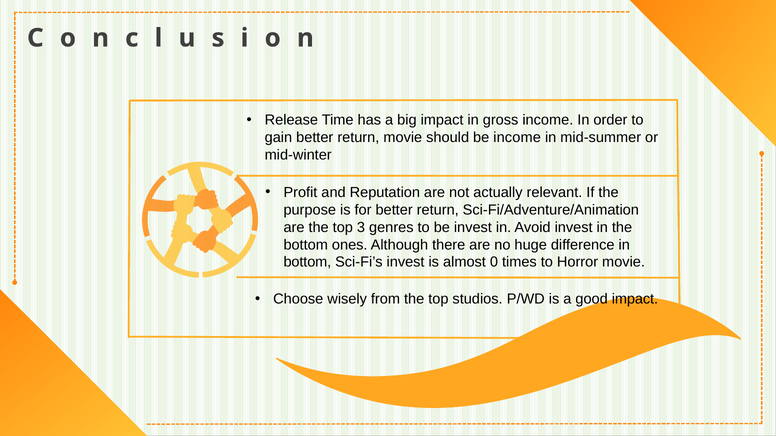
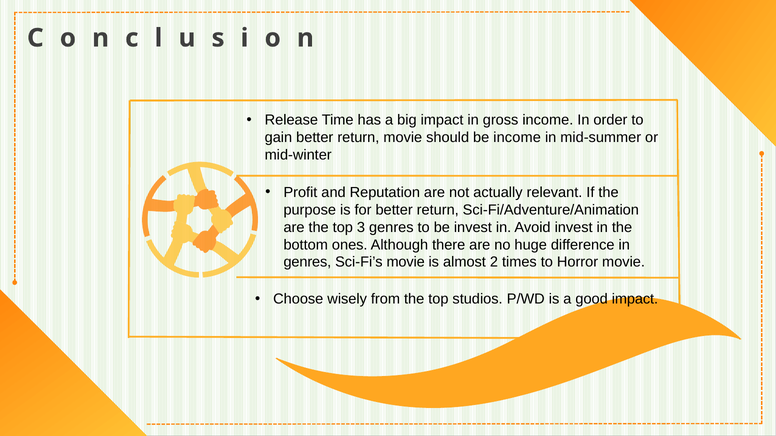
bottom at (307, 262): bottom -> genres
Sci-Fi’s invest: invest -> movie
0: 0 -> 2
